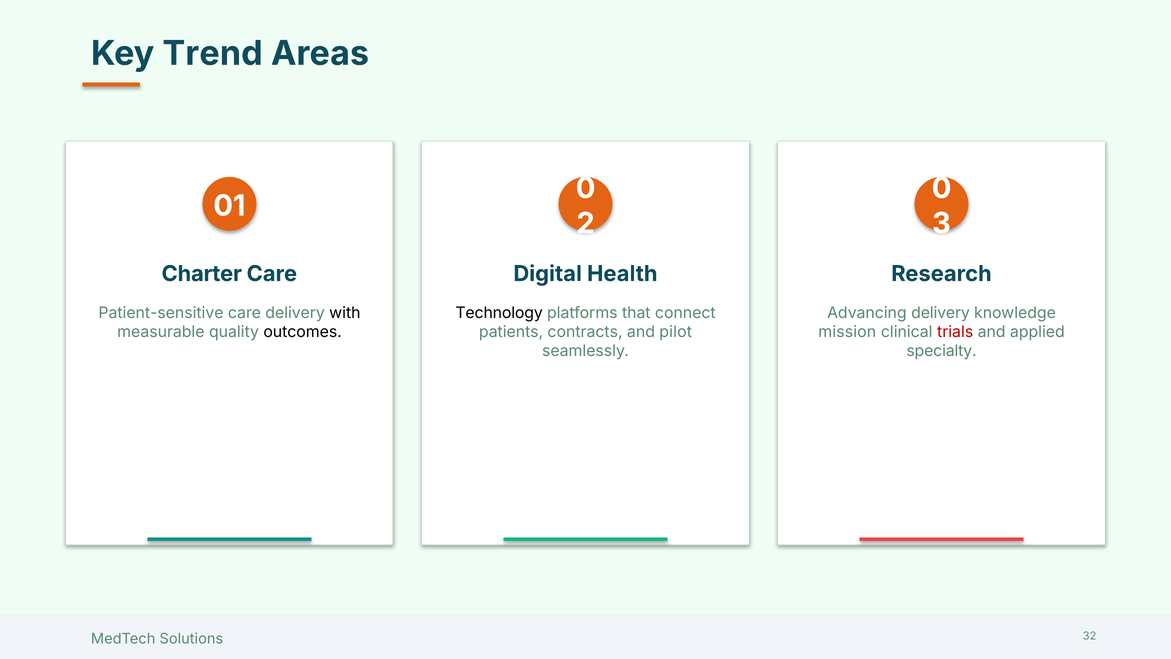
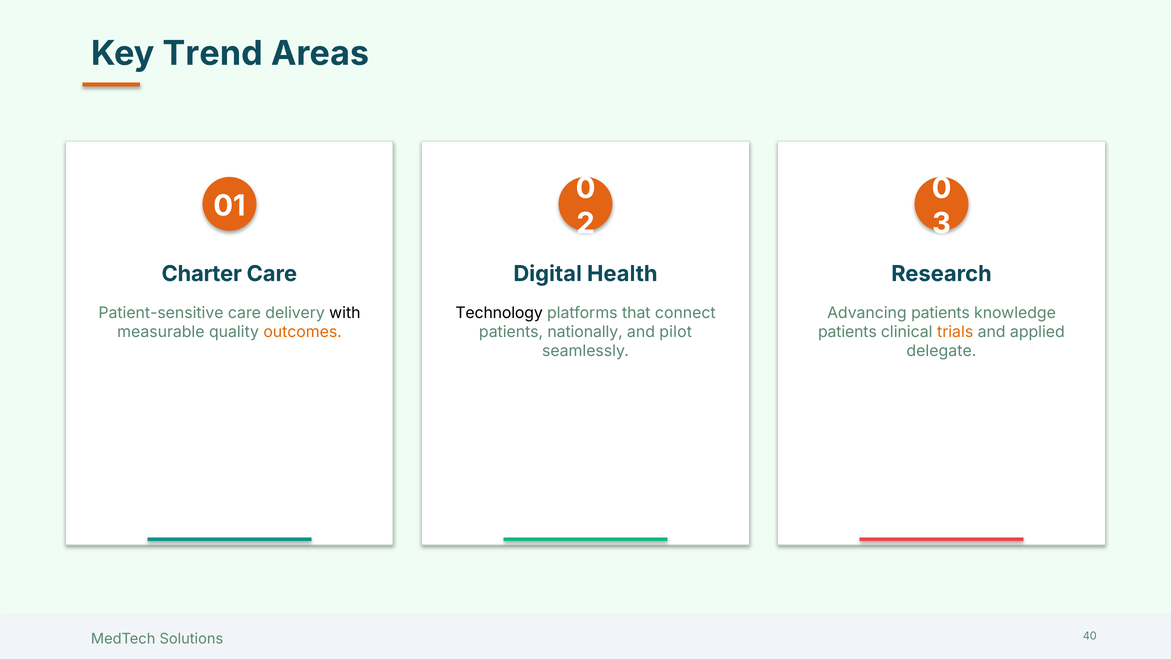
Advancing delivery: delivery -> patients
outcomes colour: black -> orange
contracts: contracts -> nationally
mission at (847, 332): mission -> patients
trials colour: red -> orange
specialty: specialty -> delegate
32: 32 -> 40
